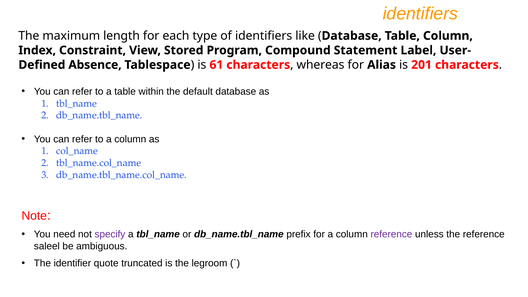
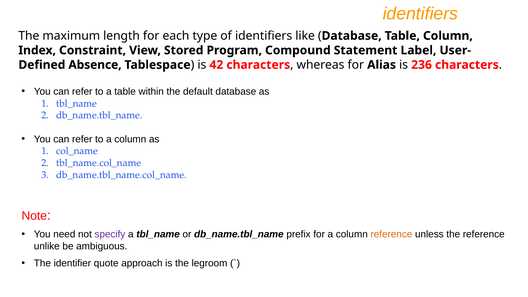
61: 61 -> 42
201: 201 -> 236
reference at (391, 234) colour: purple -> orange
saleel: saleel -> unlike
truncated: truncated -> approach
